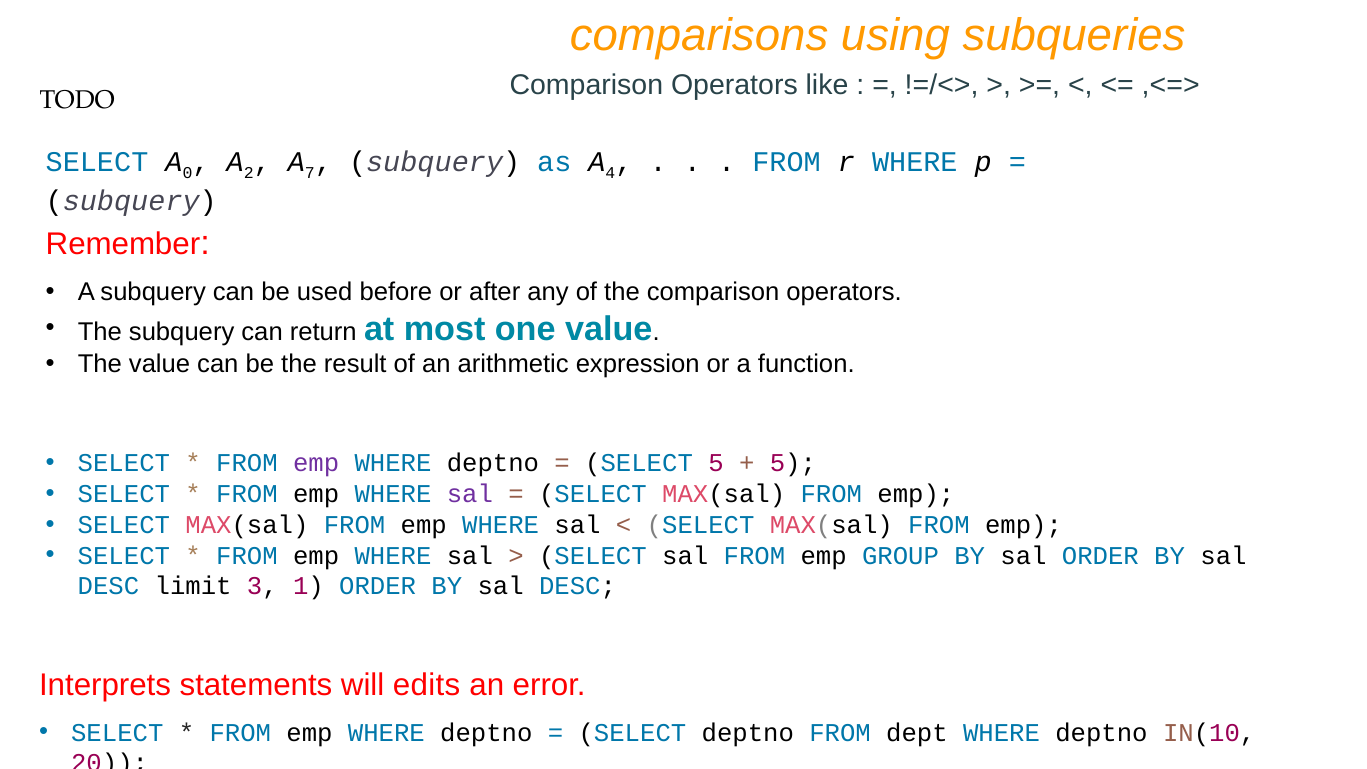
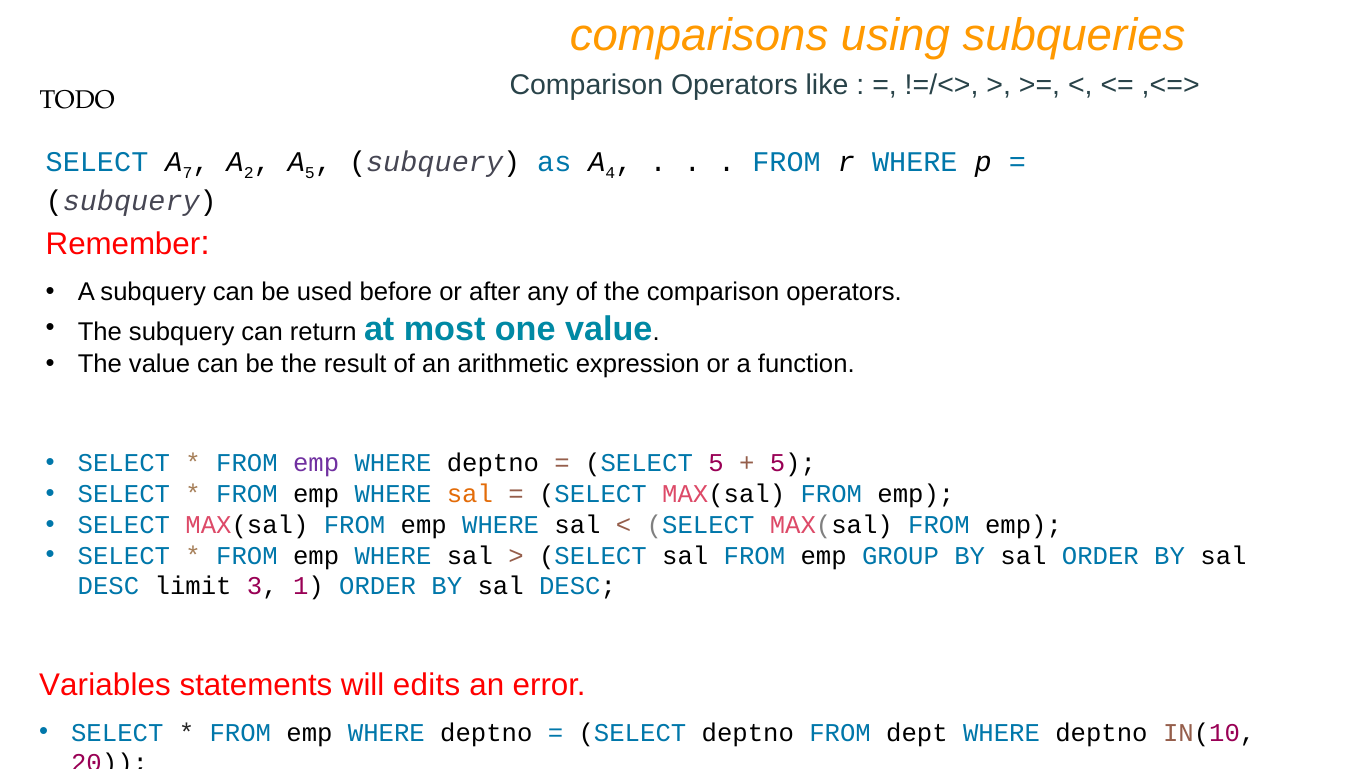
0: 0 -> 7
A 7: 7 -> 5
sal at (470, 494) colour: purple -> orange
Interprets: Interprets -> Variables
